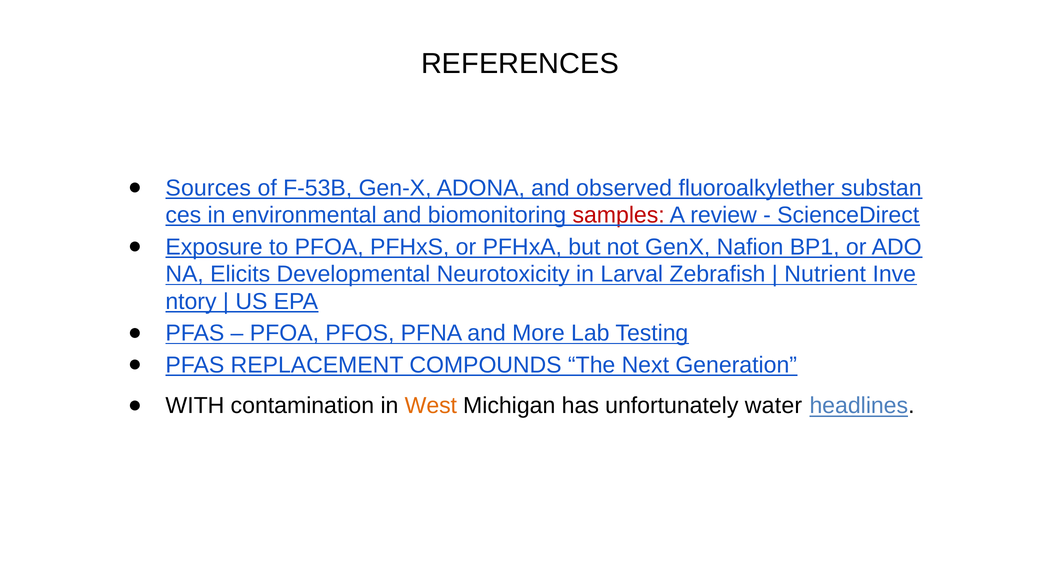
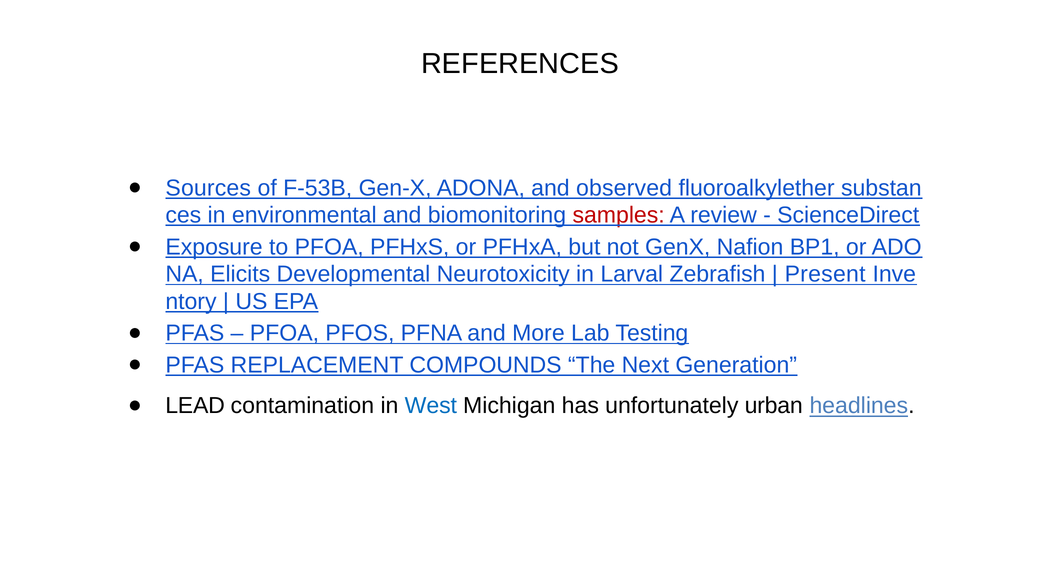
Nutrient: Nutrient -> Present
WITH: WITH -> LEAD
West colour: orange -> blue
water: water -> urban
